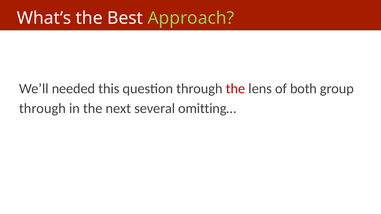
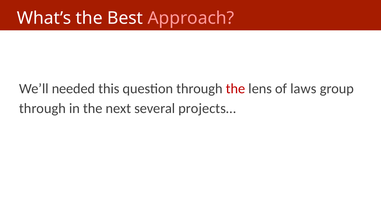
Approach colour: light green -> pink
both: both -> laws
omitting…: omitting… -> projects…
